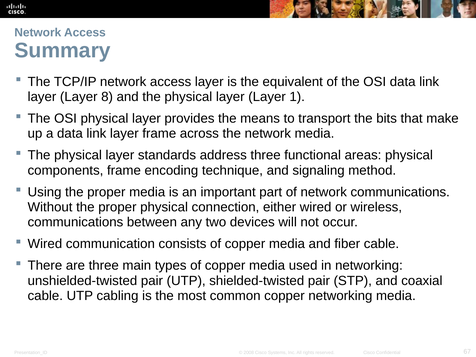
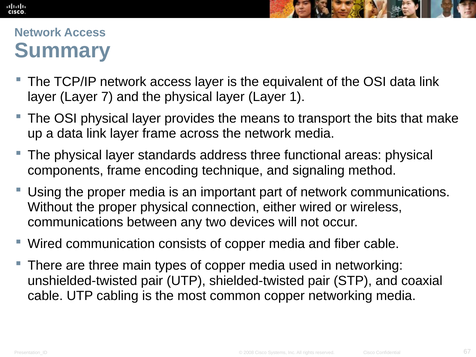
8: 8 -> 7
